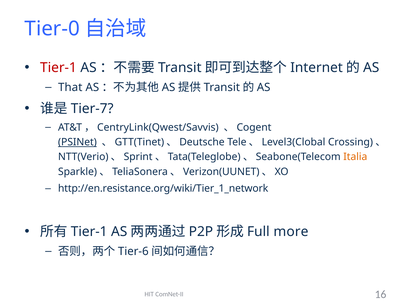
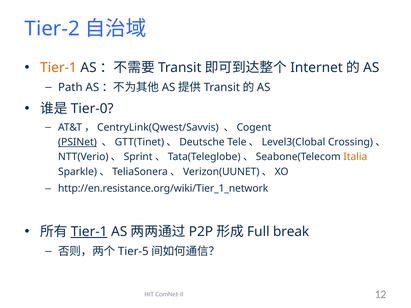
Tier-0: Tier-0 -> Tier-2
Tier-1 at (58, 68) colour: red -> orange
That: That -> Path
Tier-7: Tier-7 -> Tier-0
Tier-1 at (89, 232) underline: none -> present
more: more -> break
Tier-6: Tier-6 -> Tier-5
16: 16 -> 12
